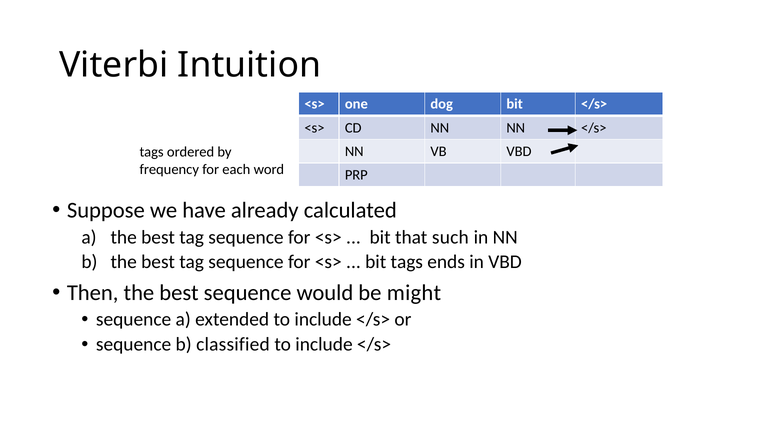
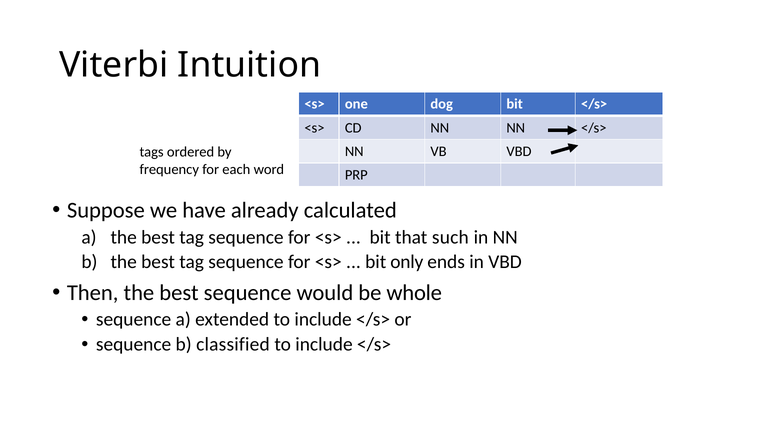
bit tags: tags -> only
might: might -> whole
